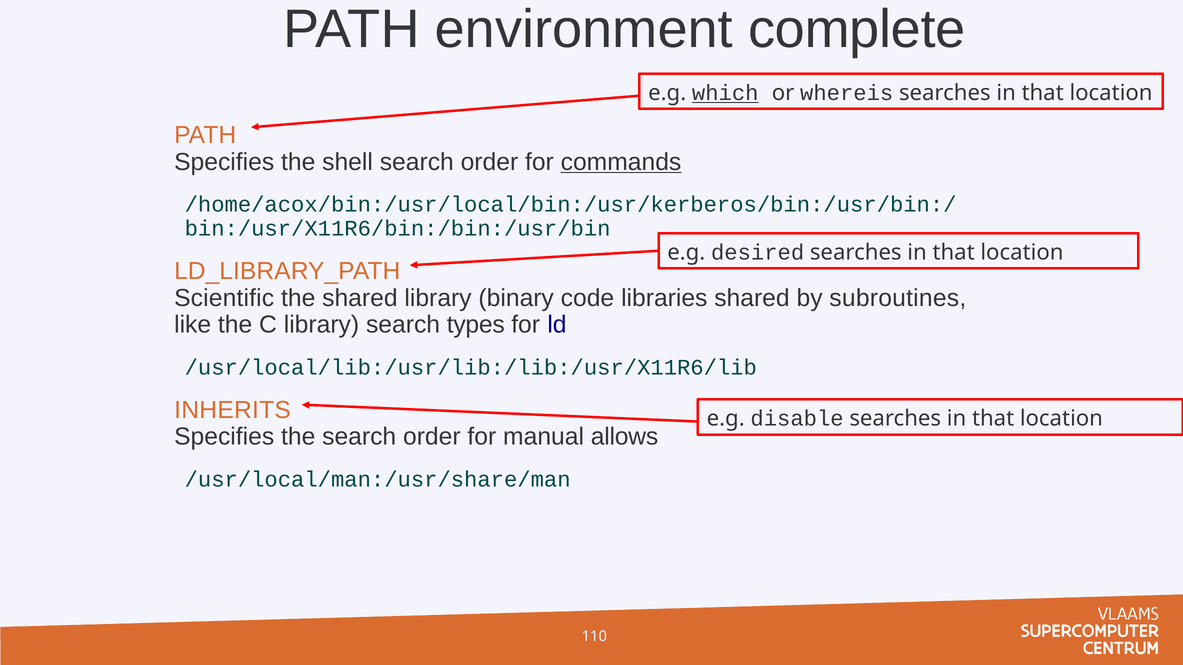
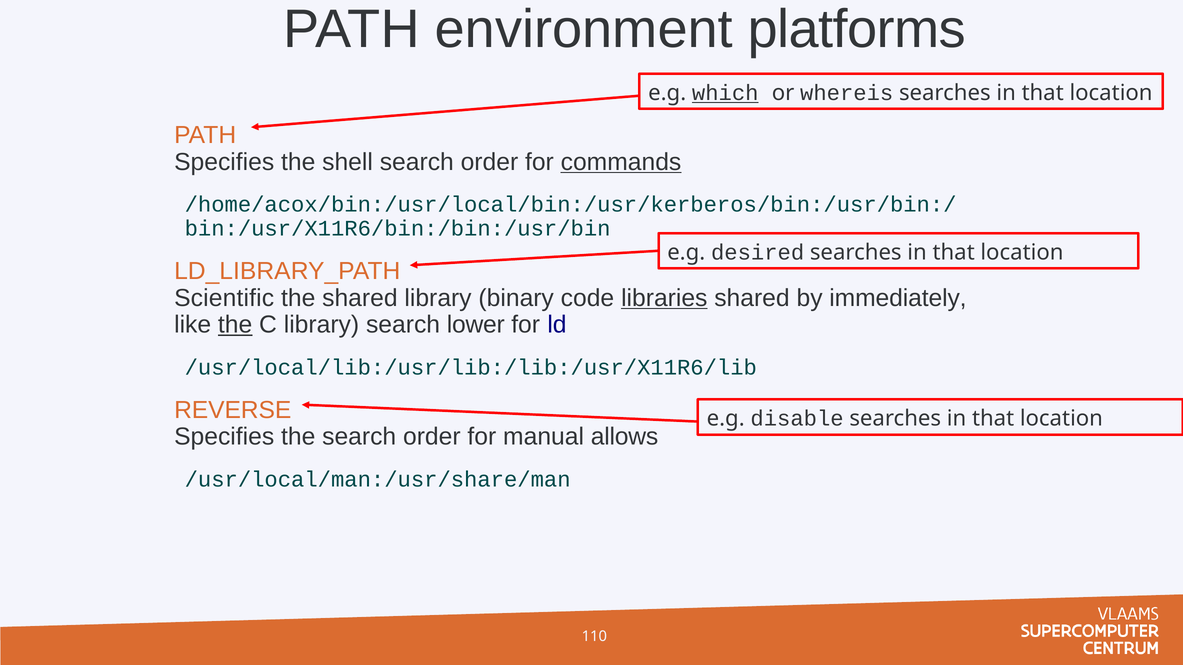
complete: complete -> platforms
libraries underline: none -> present
subroutines: subroutines -> immediately
the at (235, 325) underline: none -> present
types: types -> lower
INHERITS: INHERITS -> REVERSE
